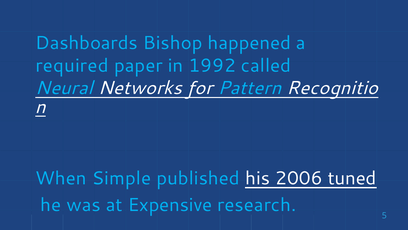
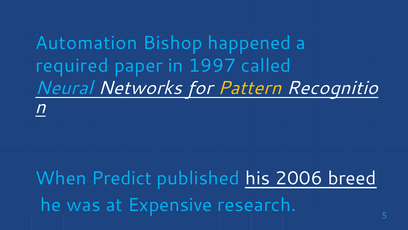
Dashboards: Dashboards -> Automation
1992: 1992 -> 1997
Pattern colour: light blue -> yellow
Simple: Simple -> Predict
tuned: tuned -> breed
